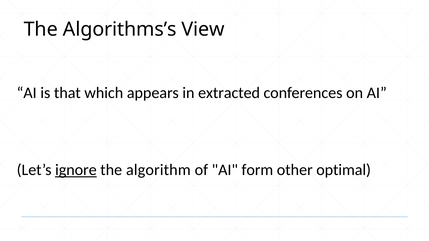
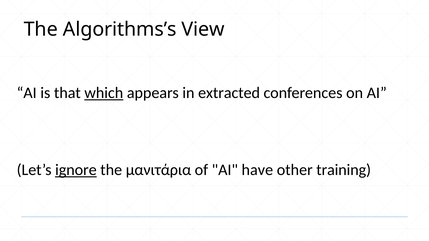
which underline: none -> present
algorithm: algorithm -> μανιτάρια
form: form -> have
optimal: optimal -> training
